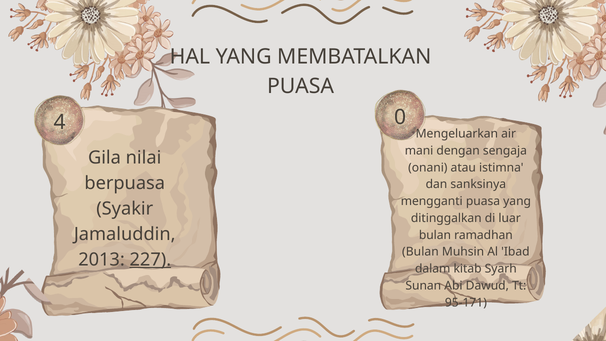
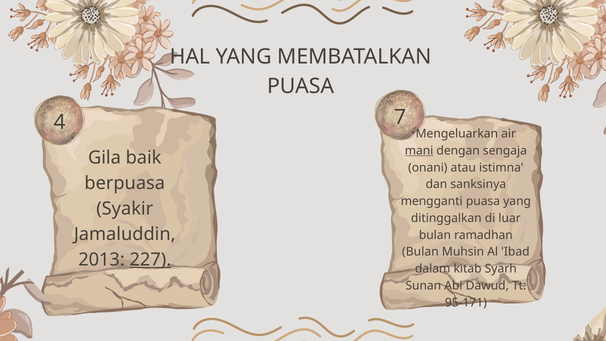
0: 0 -> 7
mani underline: none -> present
nilai: nilai -> baik
